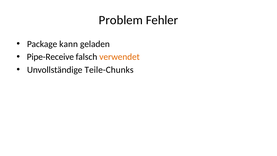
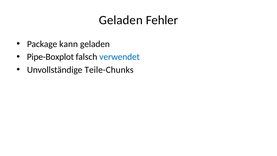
Problem at (121, 20): Problem -> Geladen
Pipe-Receive: Pipe-Receive -> Pipe-Boxplot
verwendet colour: orange -> blue
